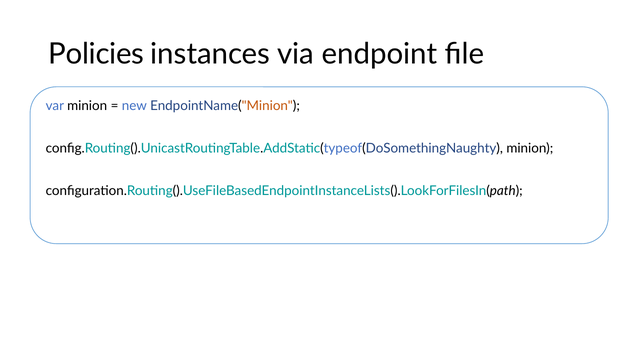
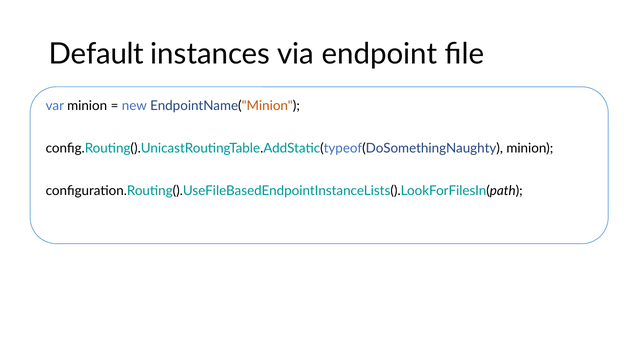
Policies: Policies -> Default
